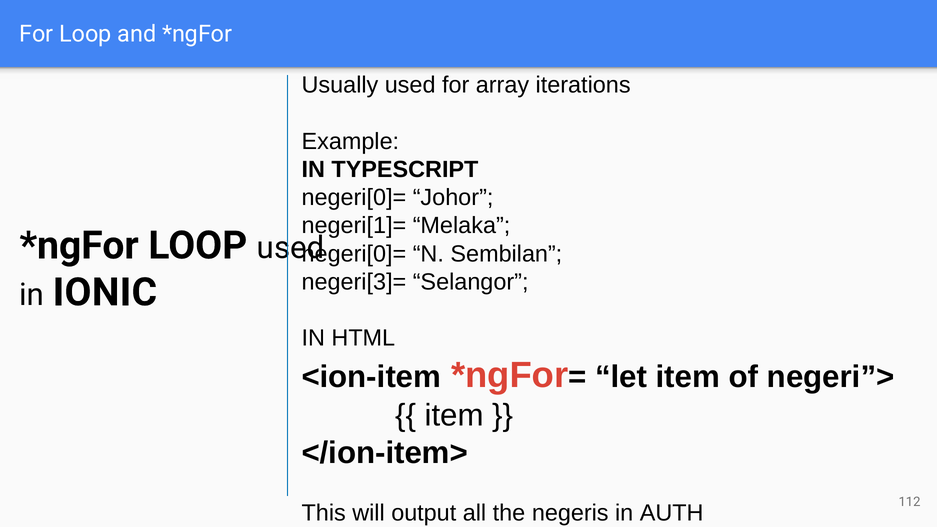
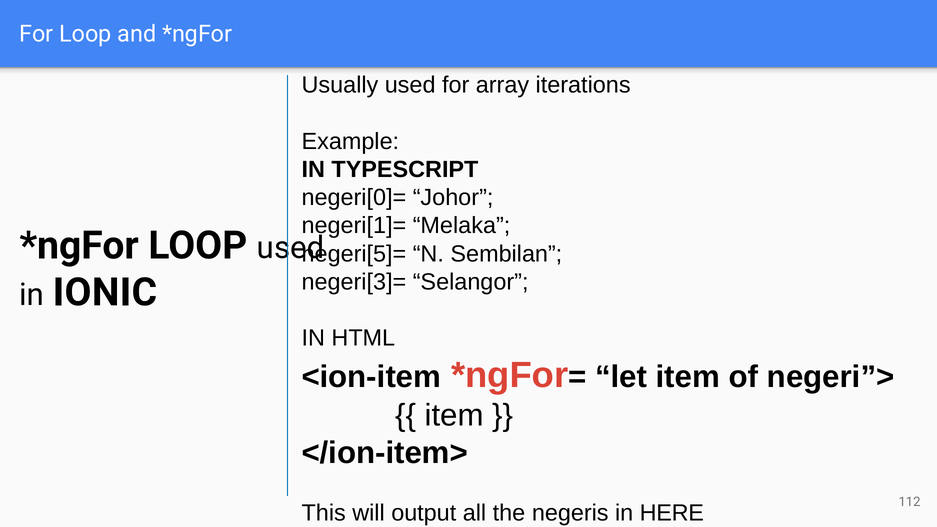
negeri[0]= at (354, 254): negeri[0]= -> negeri[5]=
AUTH: AUTH -> HERE
